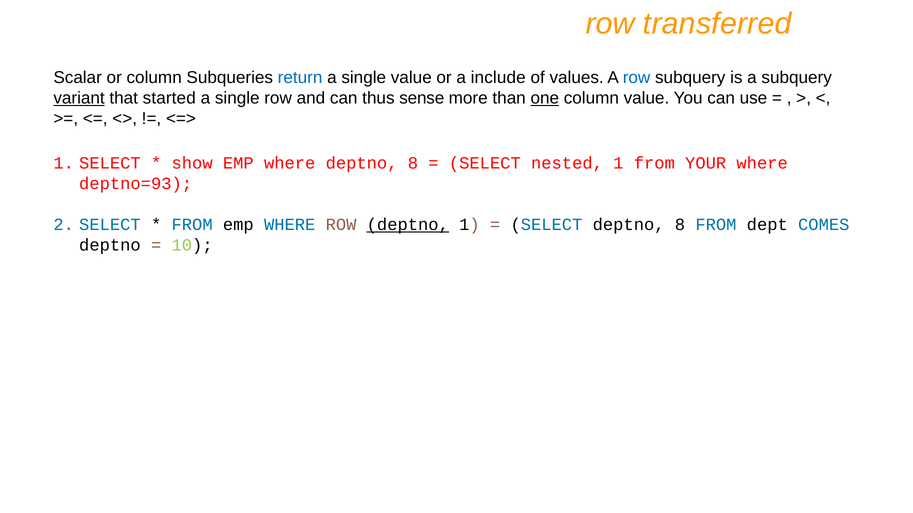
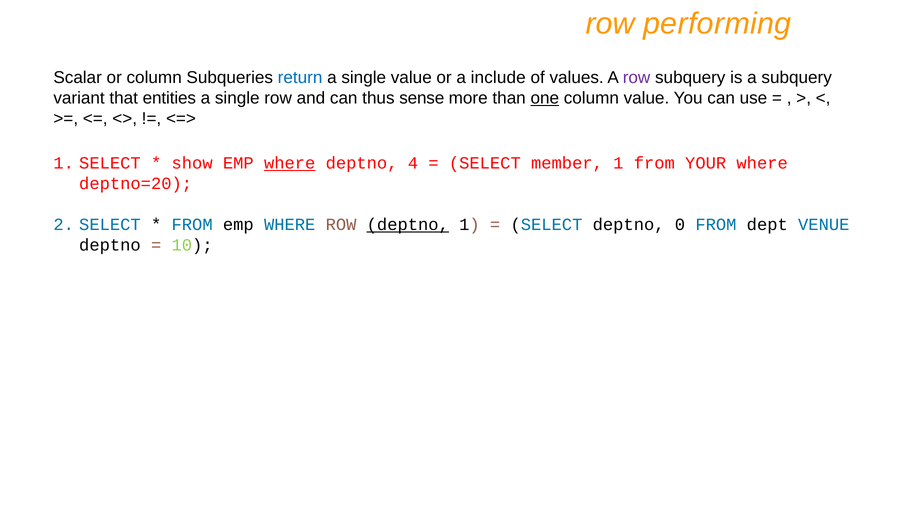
transferred: transferred -> performing
row at (637, 78) colour: blue -> purple
variant underline: present -> none
started: started -> entities
where at (290, 163) underline: none -> present
8 at (413, 163): 8 -> 4
nested: nested -> member
deptno=93: deptno=93 -> deptno=20
SELECT deptno 8: 8 -> 0
COMES: COMES -> VENUE
